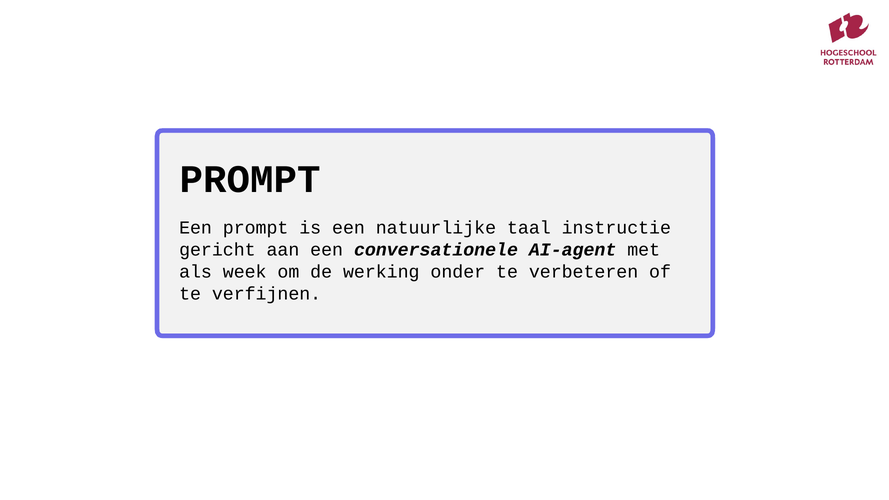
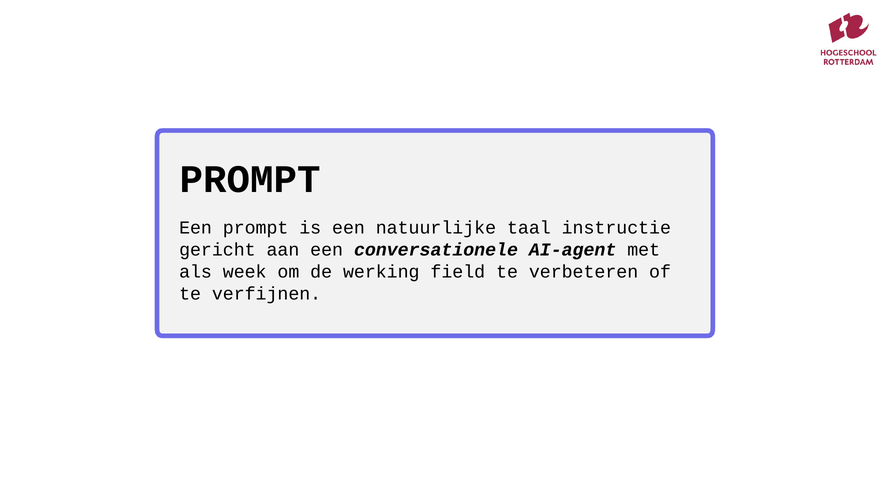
onder: onder -> field
